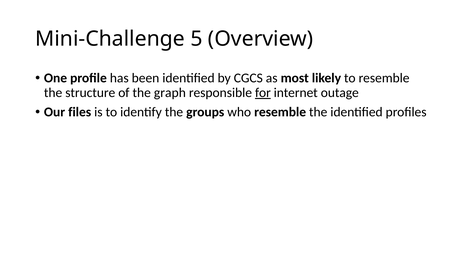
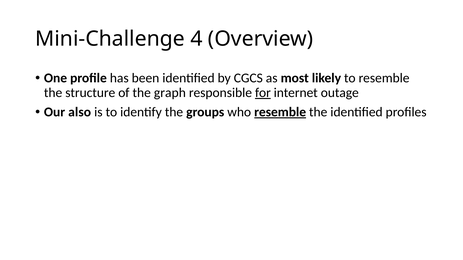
5: 5 -> 4
files: files -> also
resemble at (280, 112) underline: none -> present
